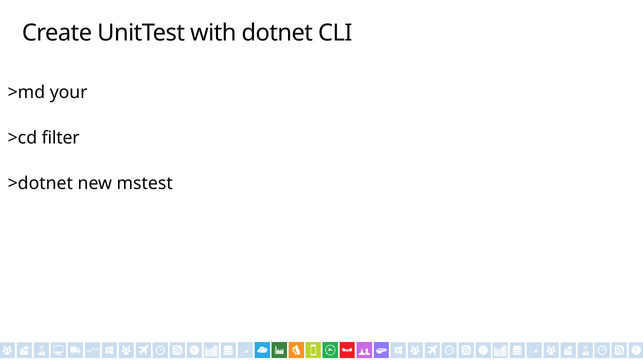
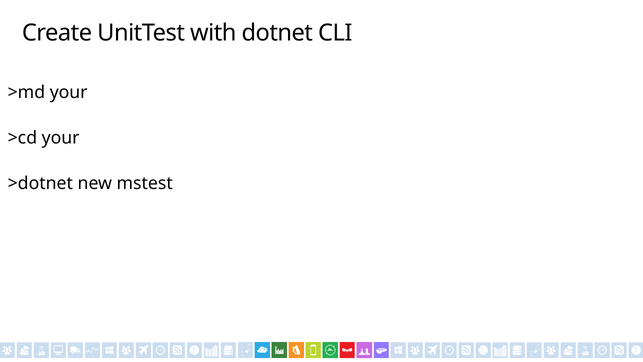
>cd filter: filter -> your
